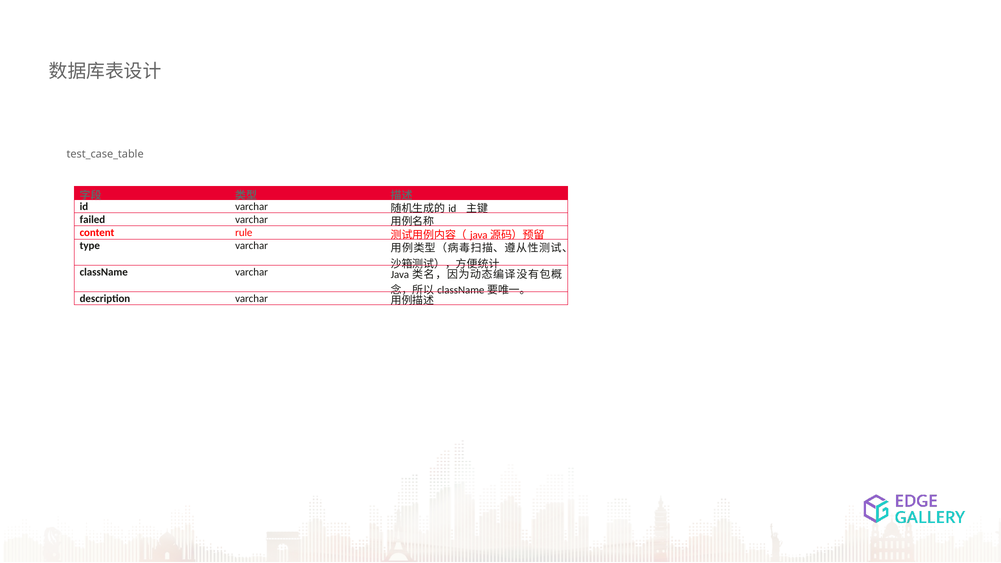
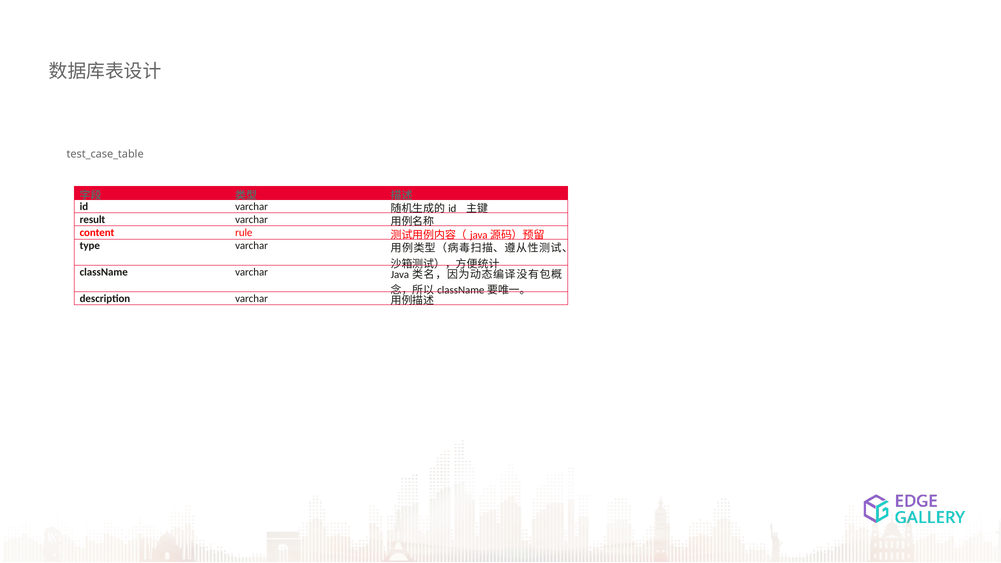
failed: failed -> result
